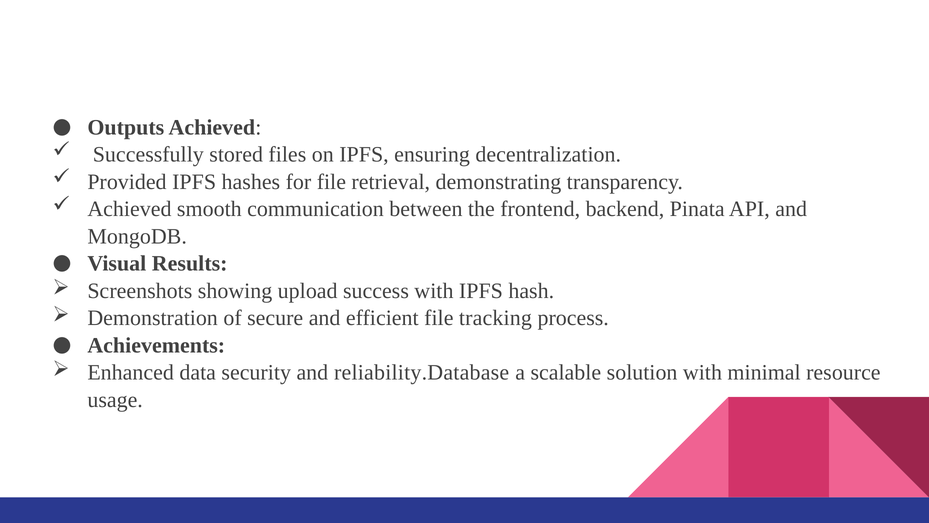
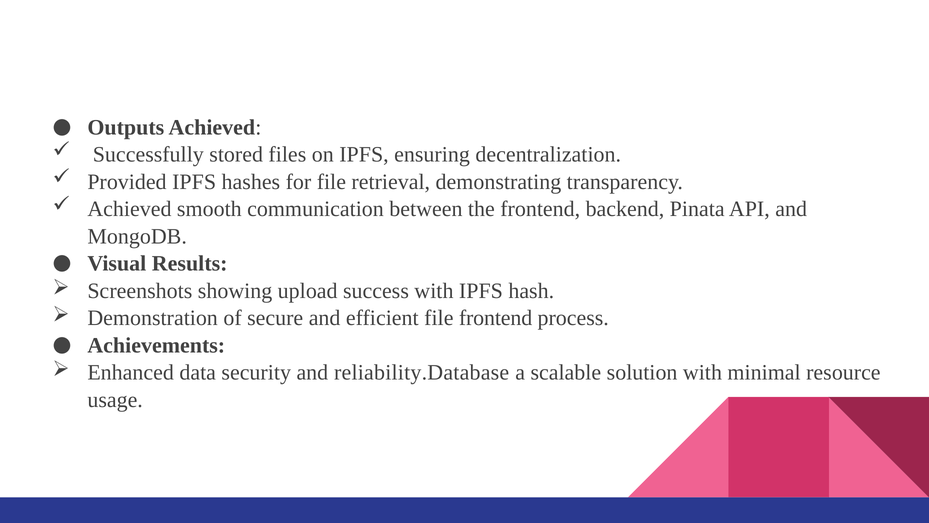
file tracking: tracking -> frontend
